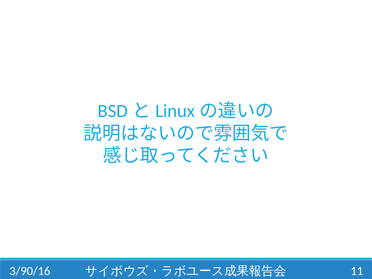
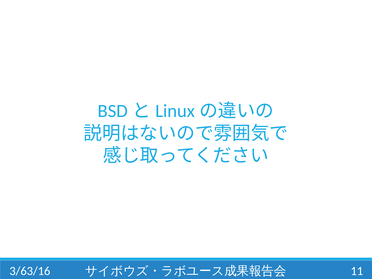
3/90/16: 3/90/16 -> 3/63/16
